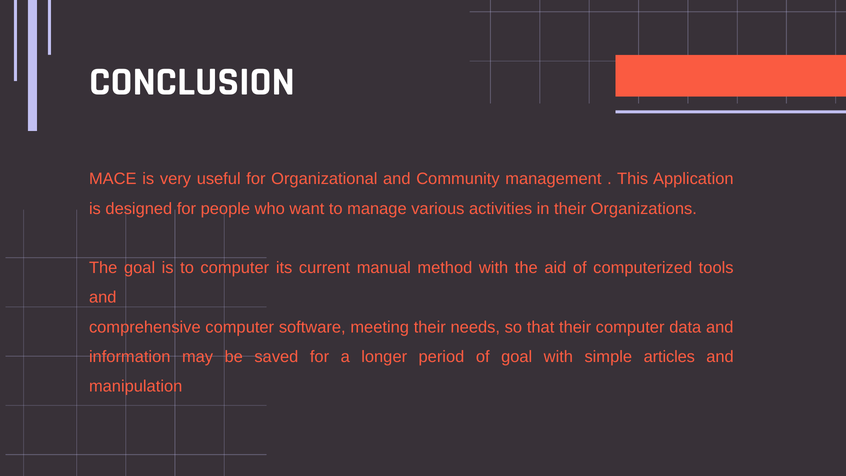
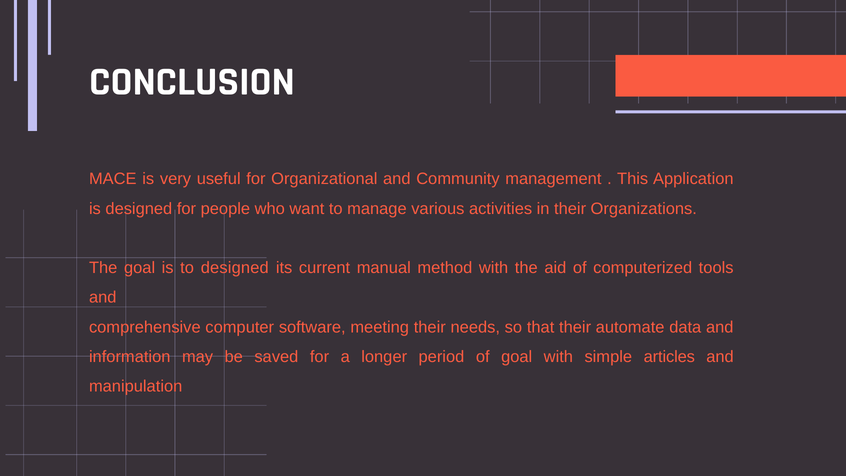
to computer: computer -> designed
their computer: computer -> automate
